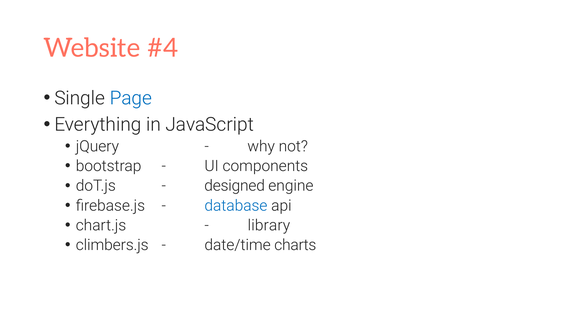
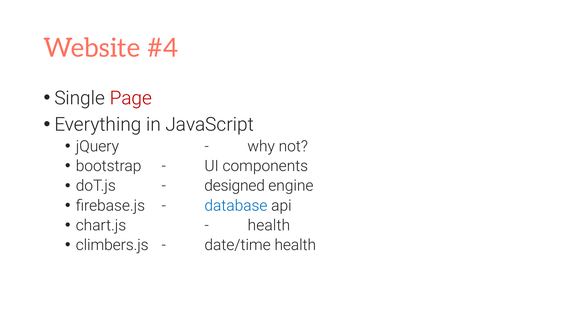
Page colour: blue -> red
library at (269, 225): library -> health
date/time charts: charts -> health
